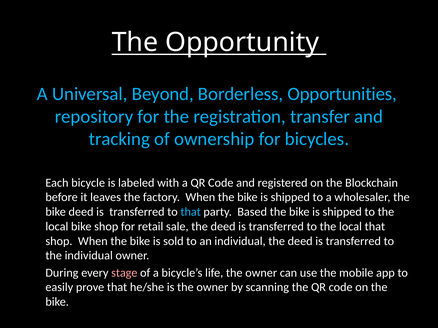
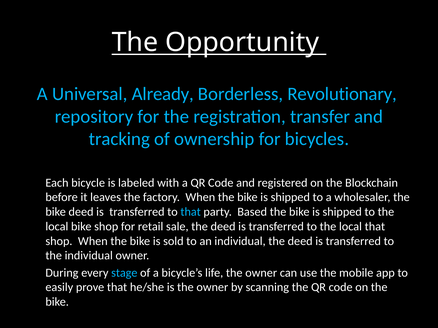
Beyond: Beyond -> Already
Opportunities: Opportunities -> Revolutionary
stage colour: pink -> light blue
